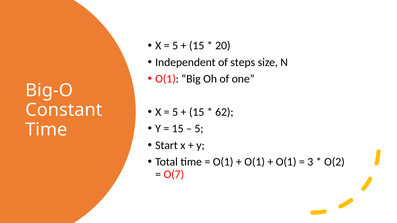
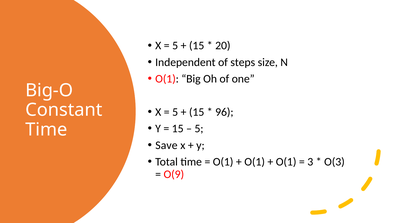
62: 62 -> 96
Start: Start -> Save
O(2: O(2 -> O(3
O(7: O(7 -> O(9
